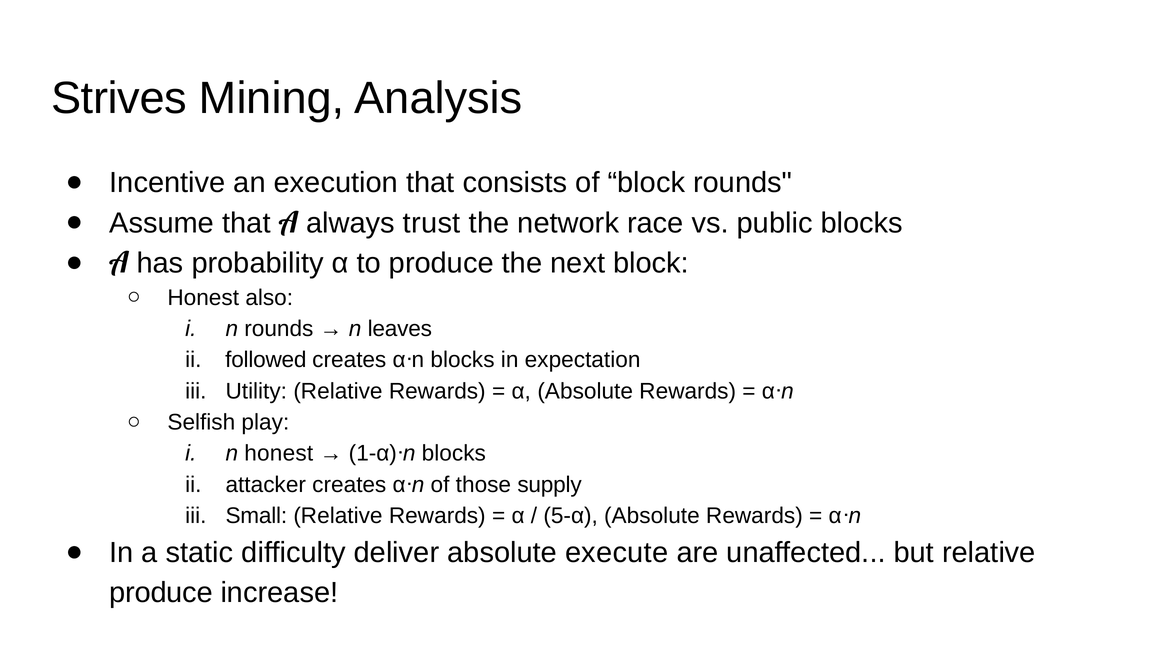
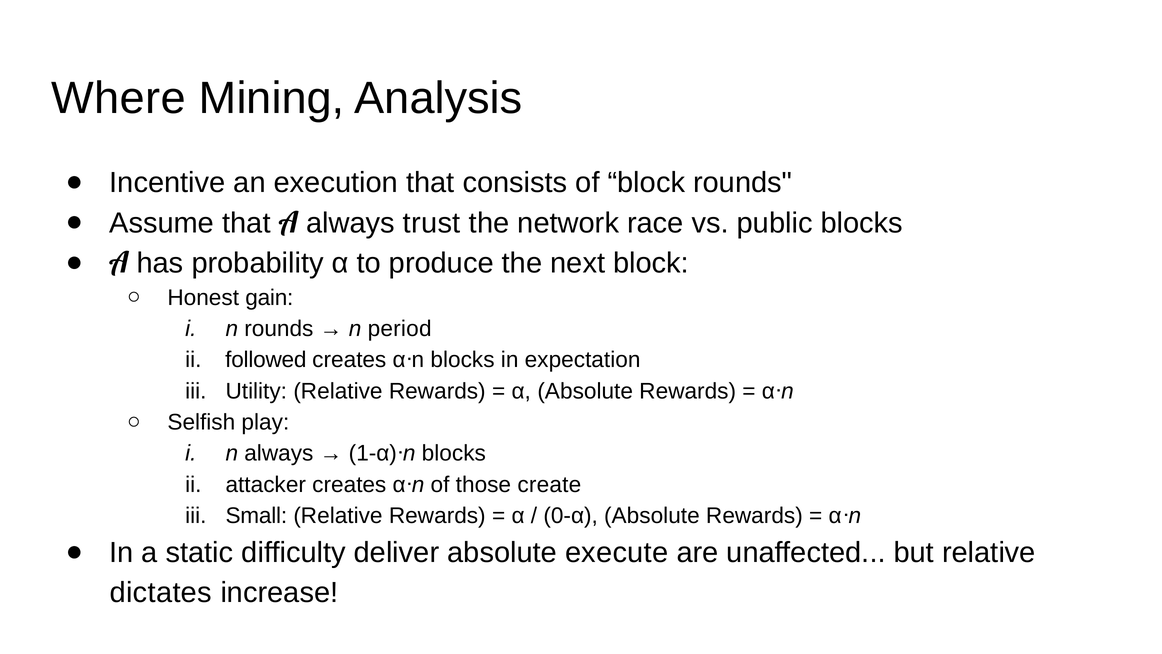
Strives: Strives -> Where
also: also -> gain
leaves: leaves -> period
n honest: honest -> always
supply: supply -> create
5-α: 5-α -> 0-α
produce at (161, 592): produce -> dictates
